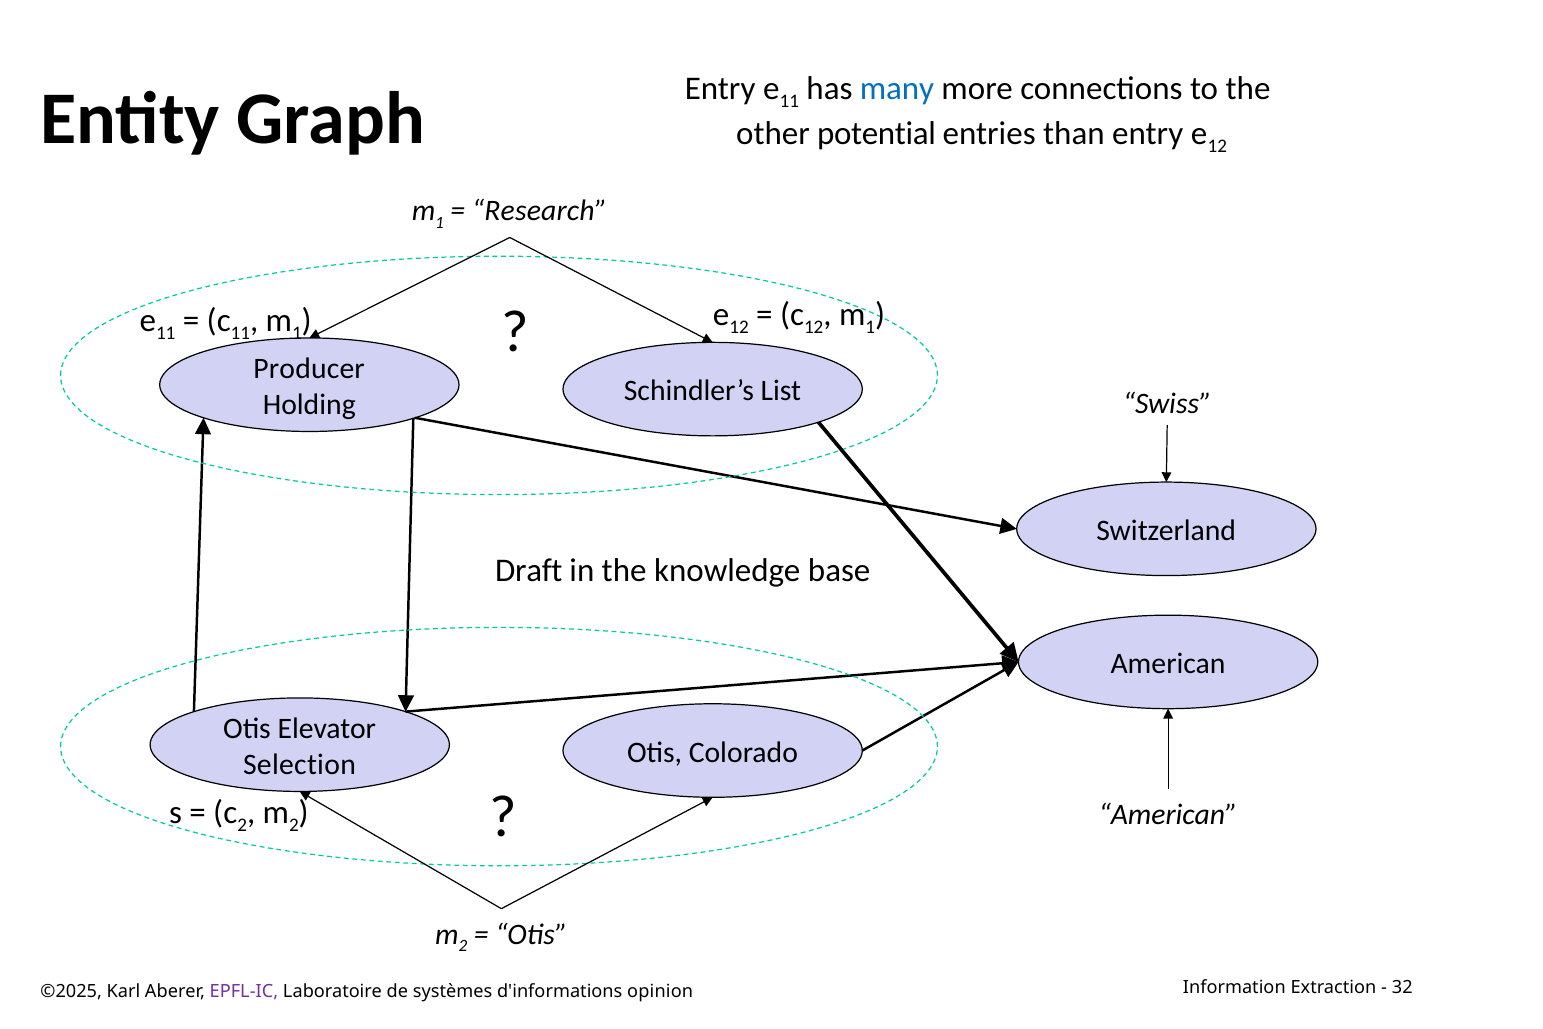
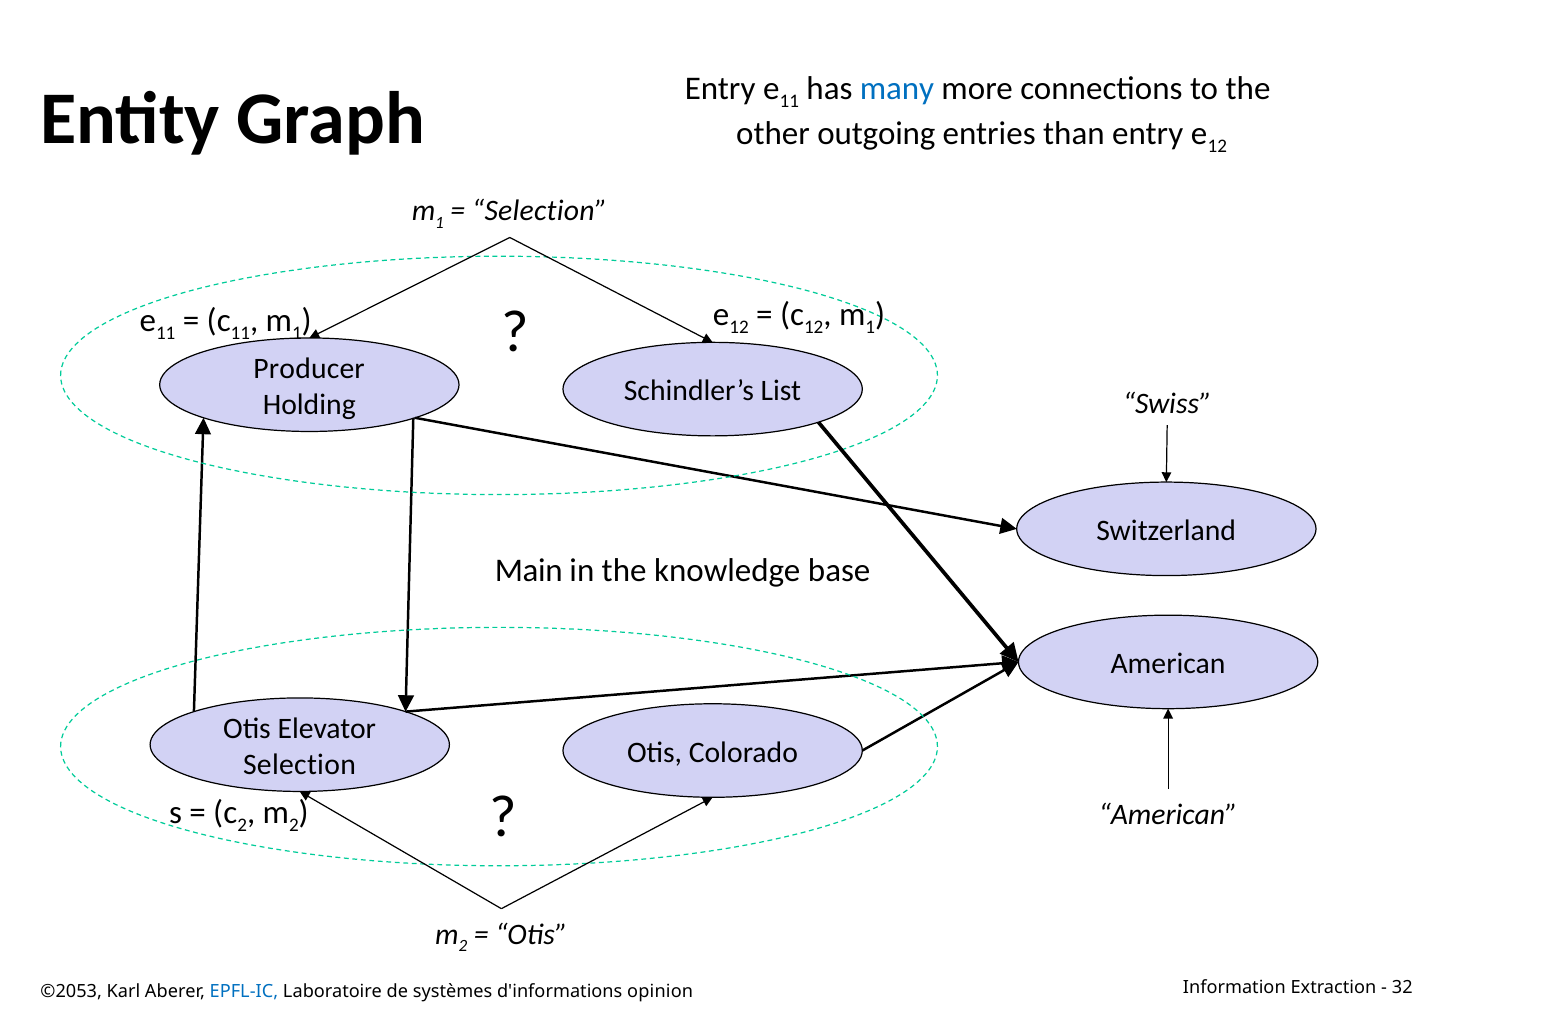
potential: potential -> outgoing
Research at (540, 211): Research -> Selection
Draft: Draft -> Main
©2025: ©2025 -> ©2053
EPFL-IC colour: purple -> blue
